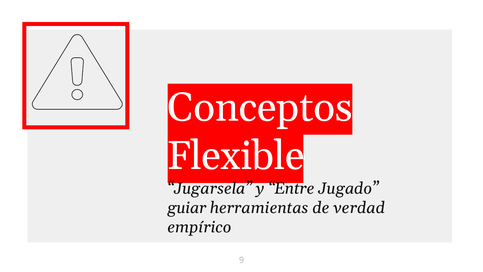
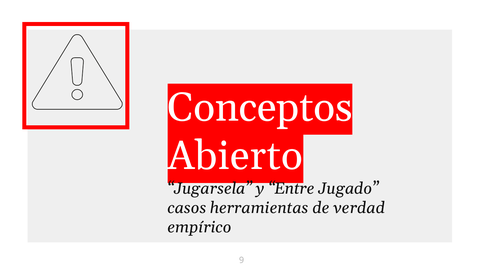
Flexible: Flexible -> Abierto
guiar: guiar -> casos
